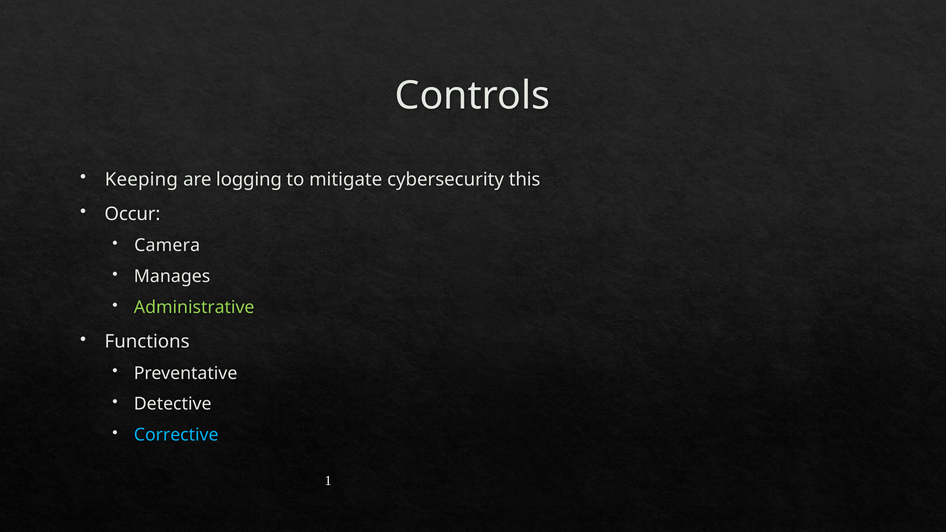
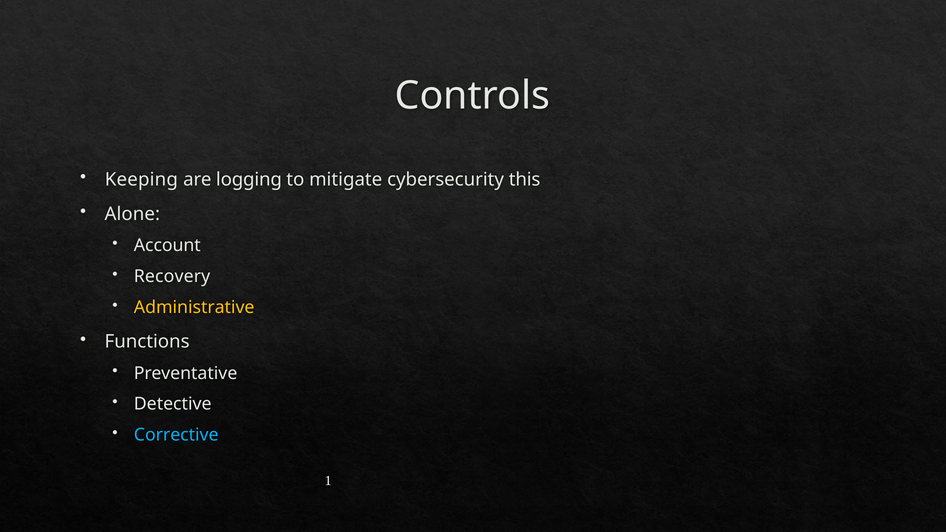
Occur: Occur -> Alone
Camera: Camera -> Account
Manages: Manages -> Recovery
Administrative colour: light green -> yellow
